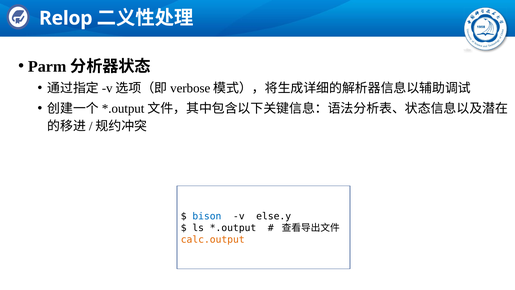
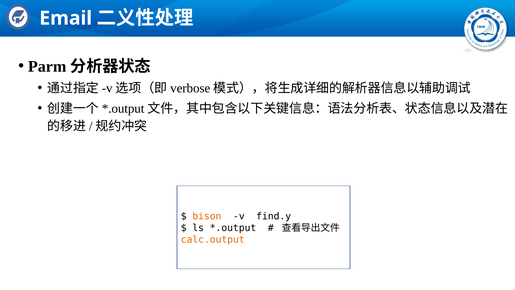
Relop: Relop -> Email
bison colour: blue -> orange
else.y: else.y -> find.y
